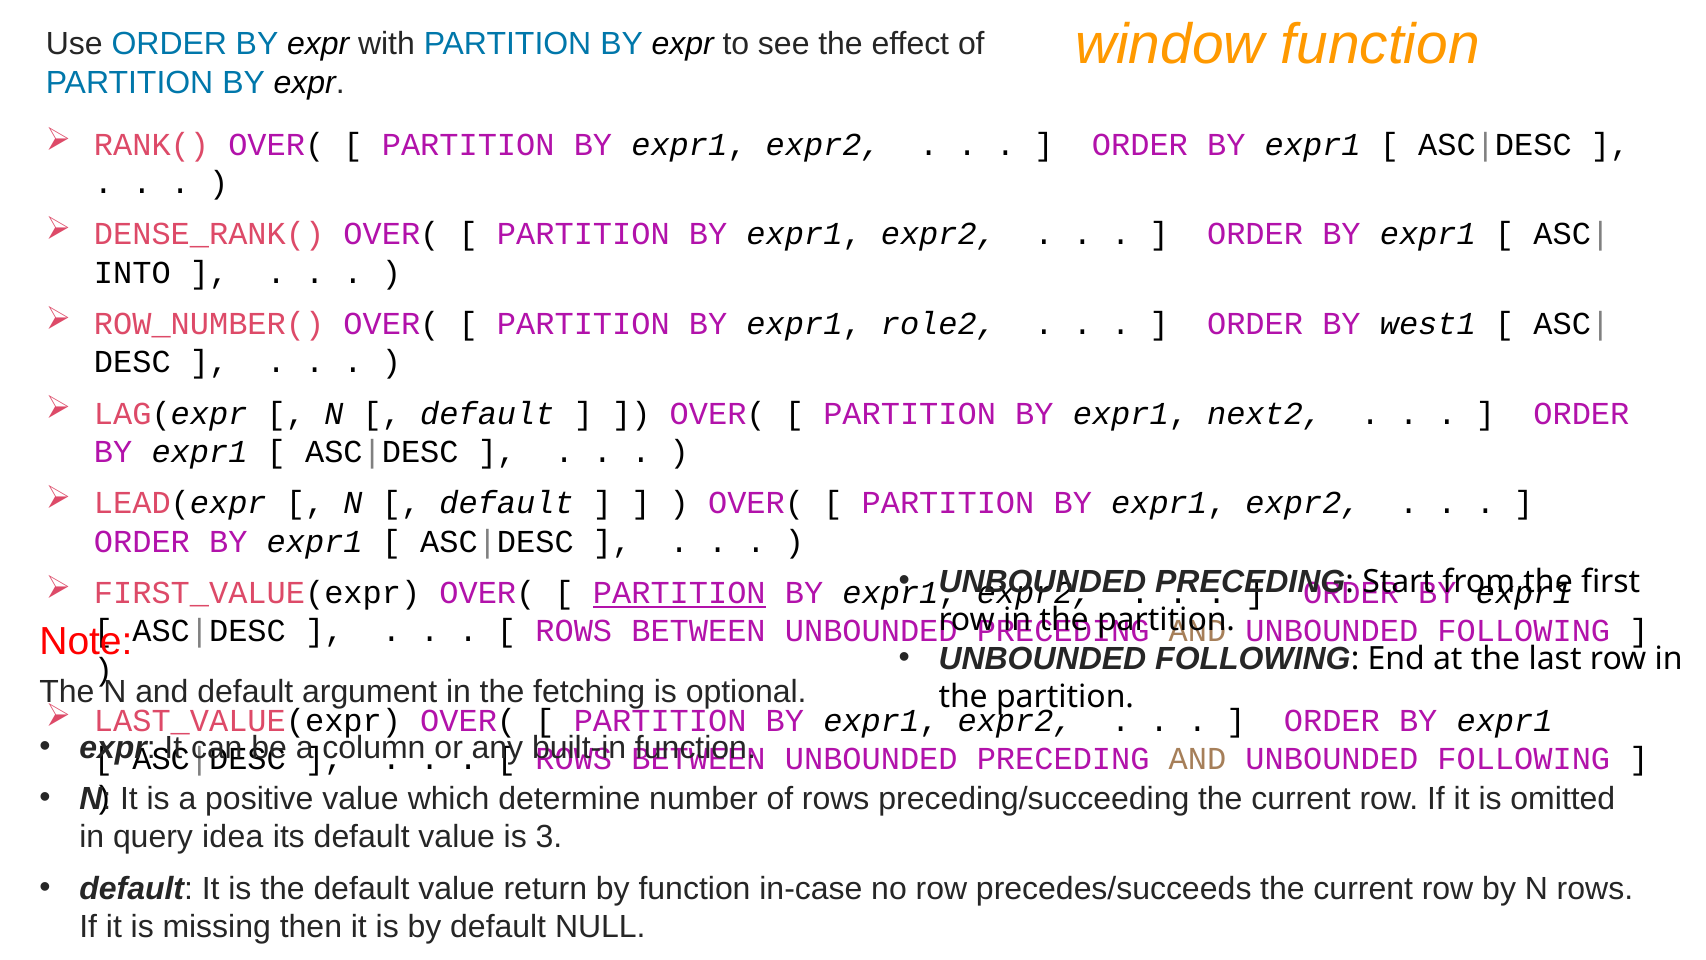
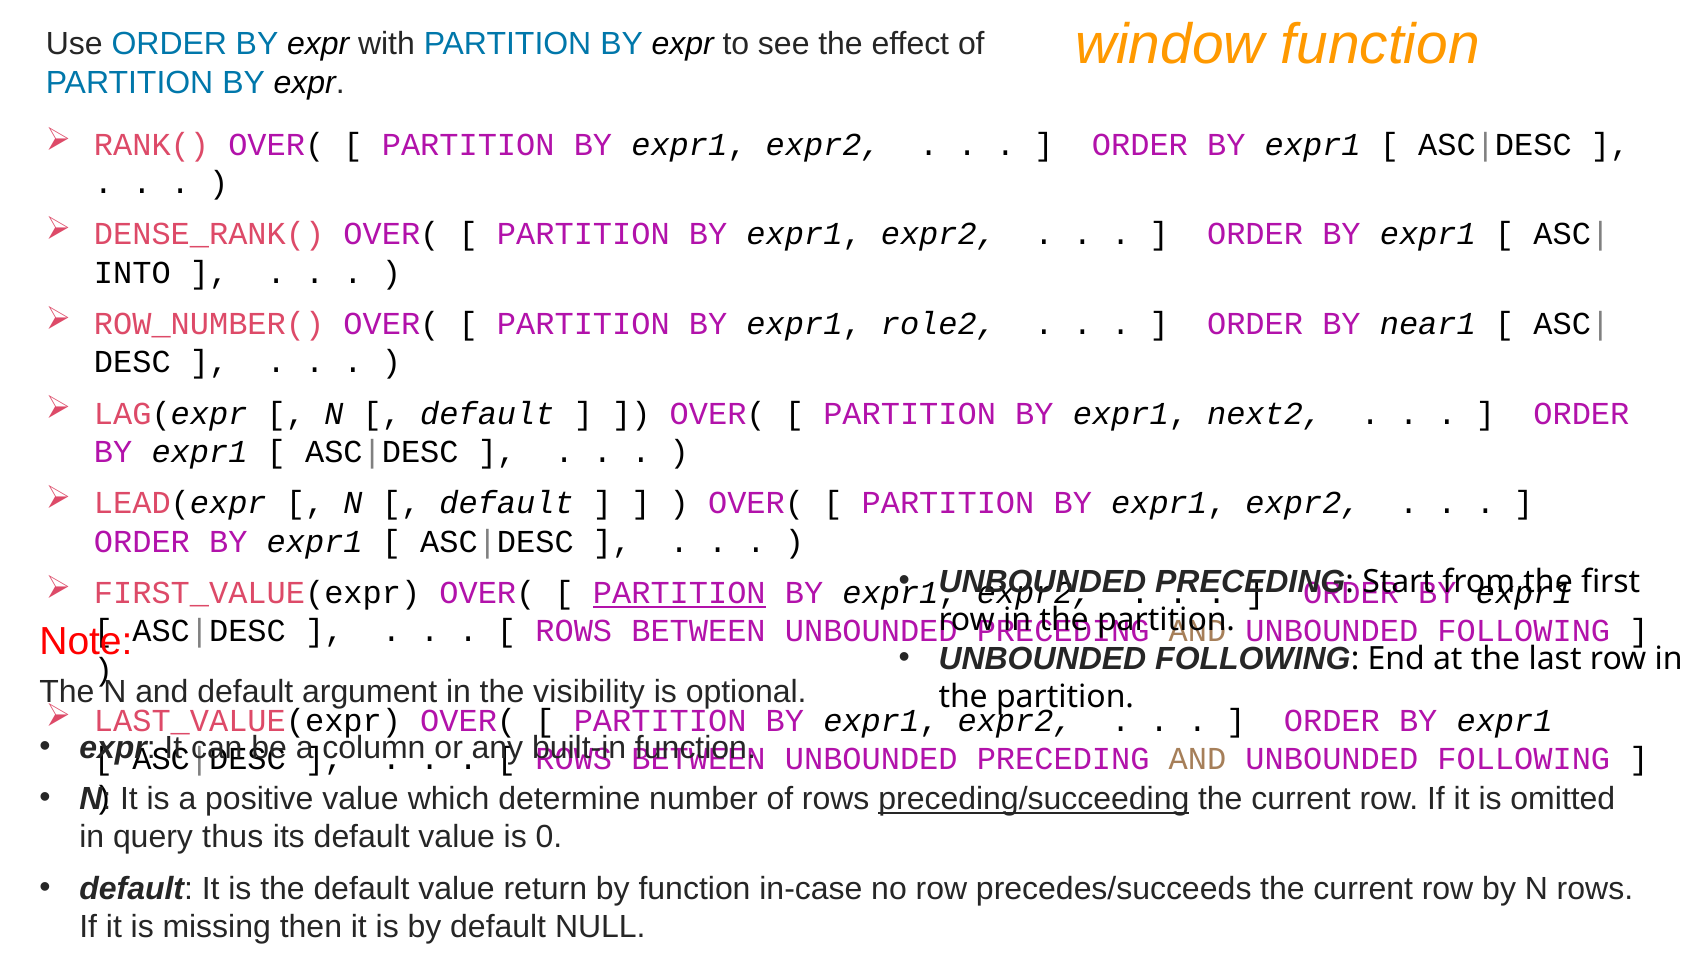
west1: west1 -> near1
fetching: fetching -> visibility
preceding/succeeding underline: none -> present
idea: idea -> thus
3: 3 -> 0
